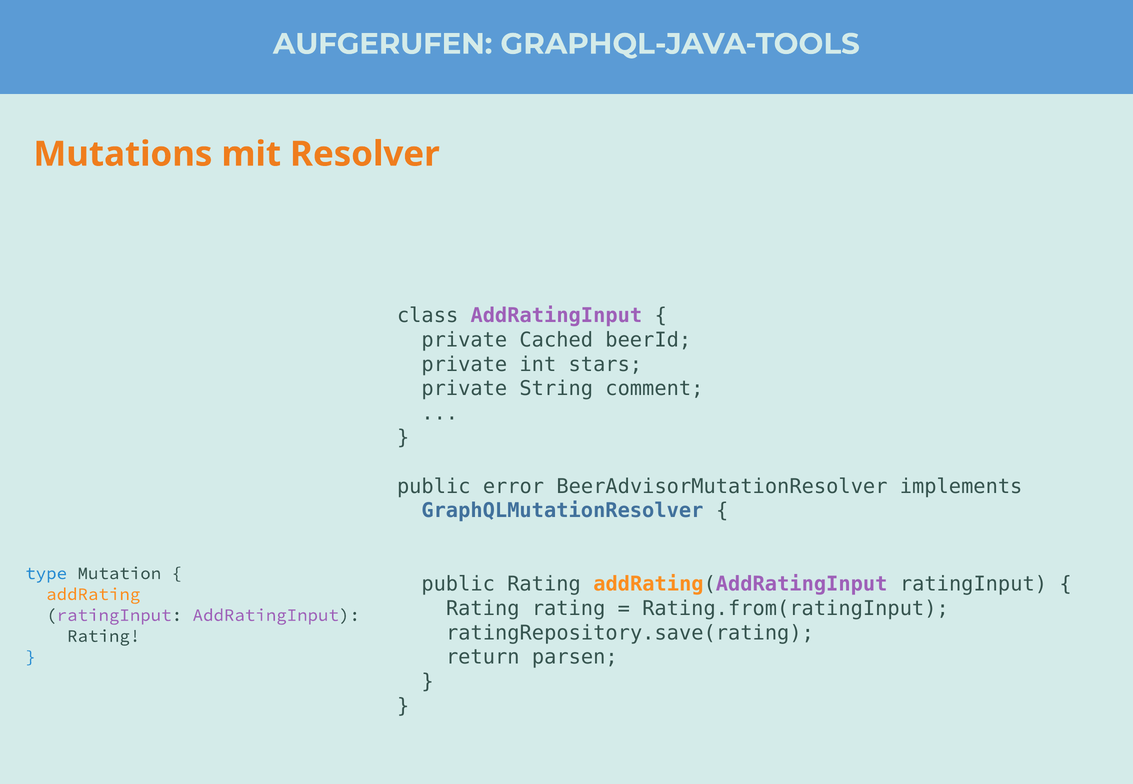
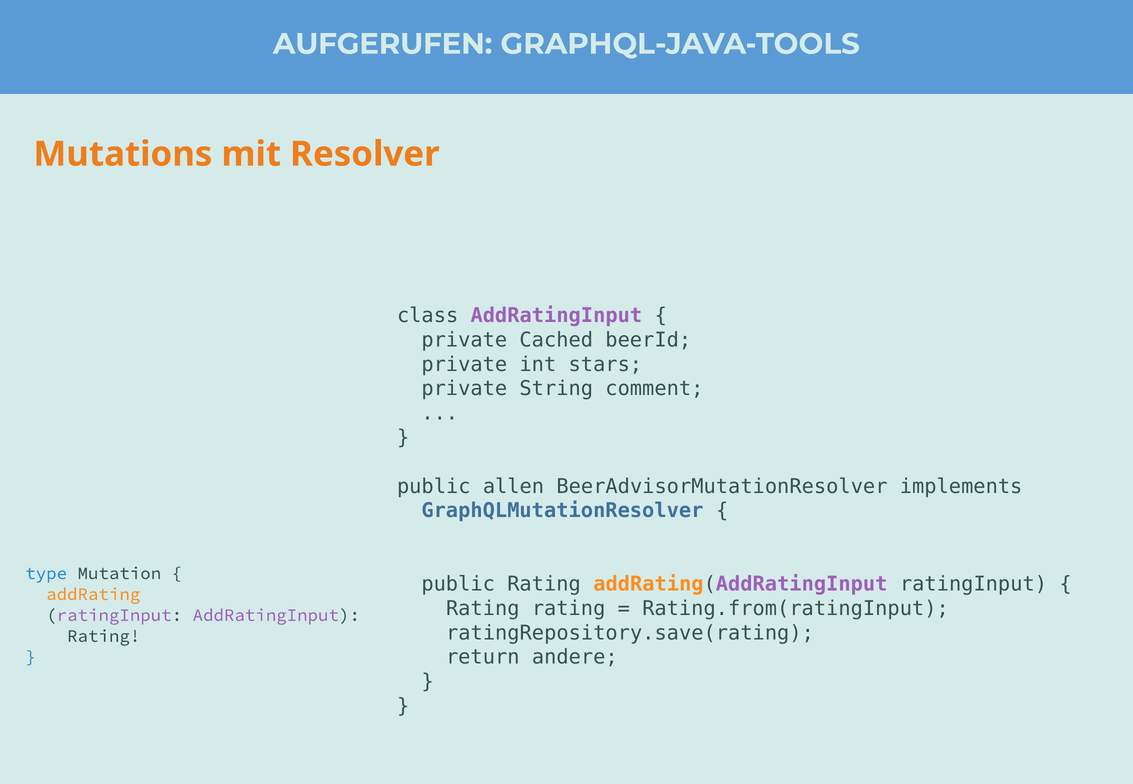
error: error -> allen
parsen: parsen -> andere
